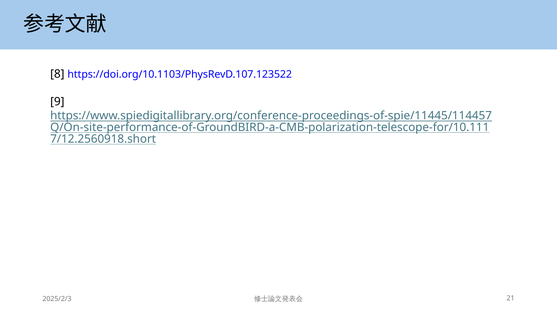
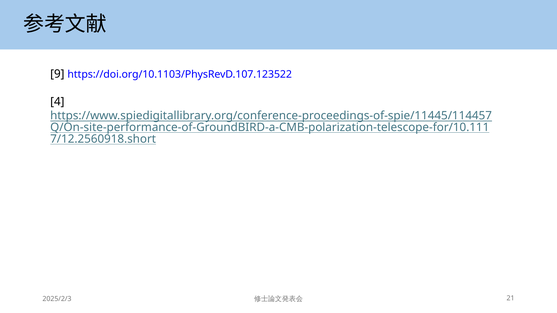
8: 8 -> 9
9: 9 -> 4
